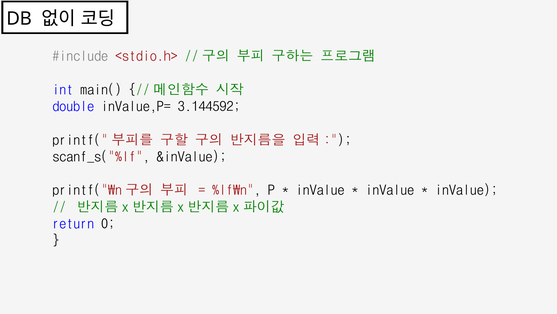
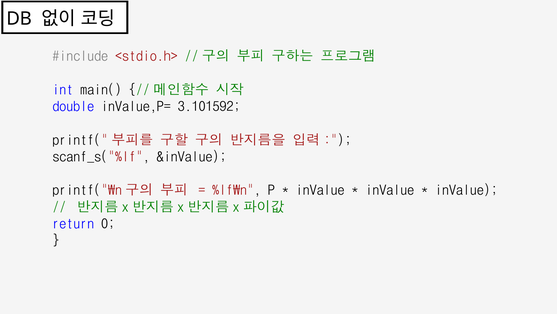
3.144592: 3.144592 -> 3.101592
